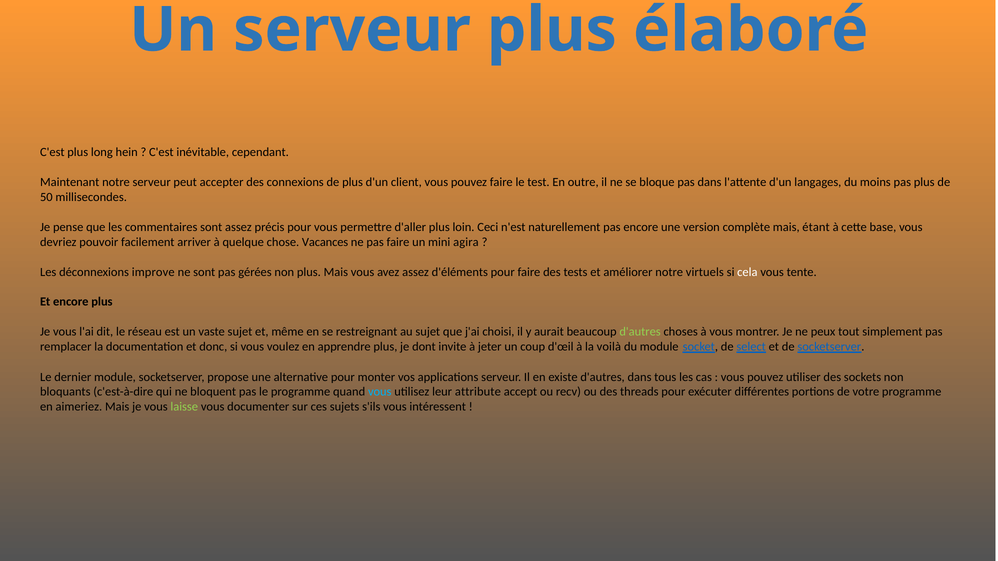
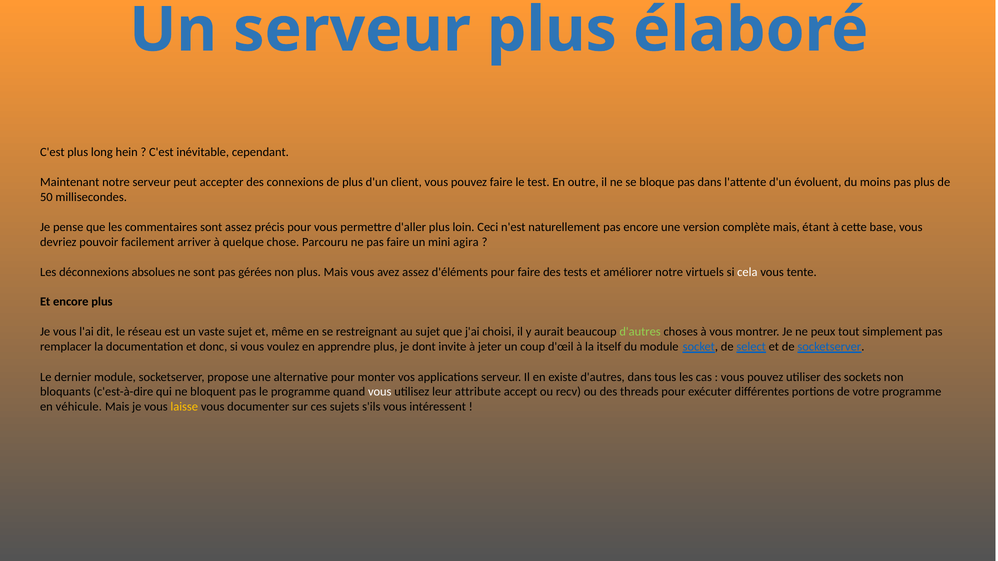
langages: langages -> évoluent
Vacances: Vacances -> Parcouru
improve: improve -> absolues
voilà: voilà -> itself
vous at (380, 392) colour: light blue -> white
aimeriez: aimeriez -> véhicule
laisse colour: light green -> yellow
